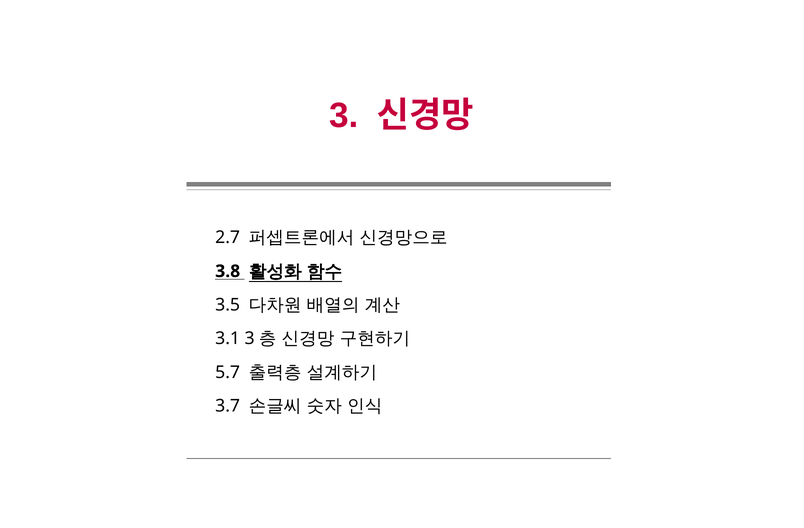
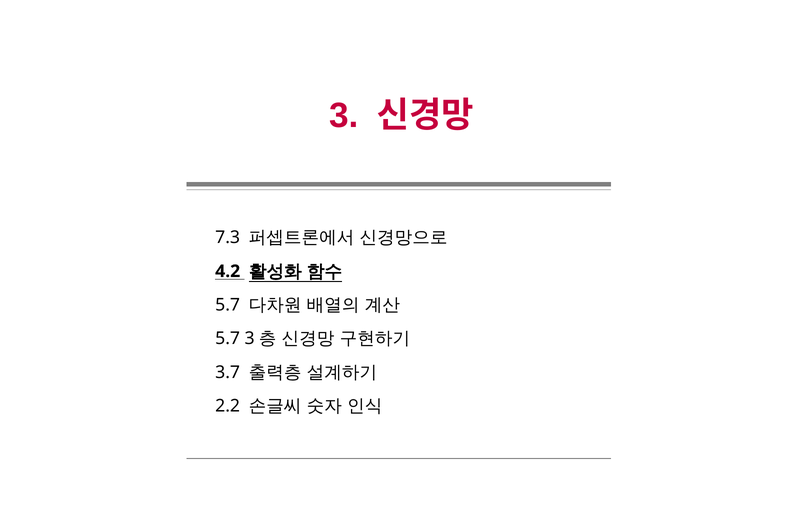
2.7: 2.7 -> 7.3
3.8: 3.8 -> 4.2
3.5 at (228, 305): 3.5 -> 5.7
3.1 at (228, 339): 3.1 -> 5.7
5.7: 5.7 -> 3.7
3.7: 3.7 -> 2.2
